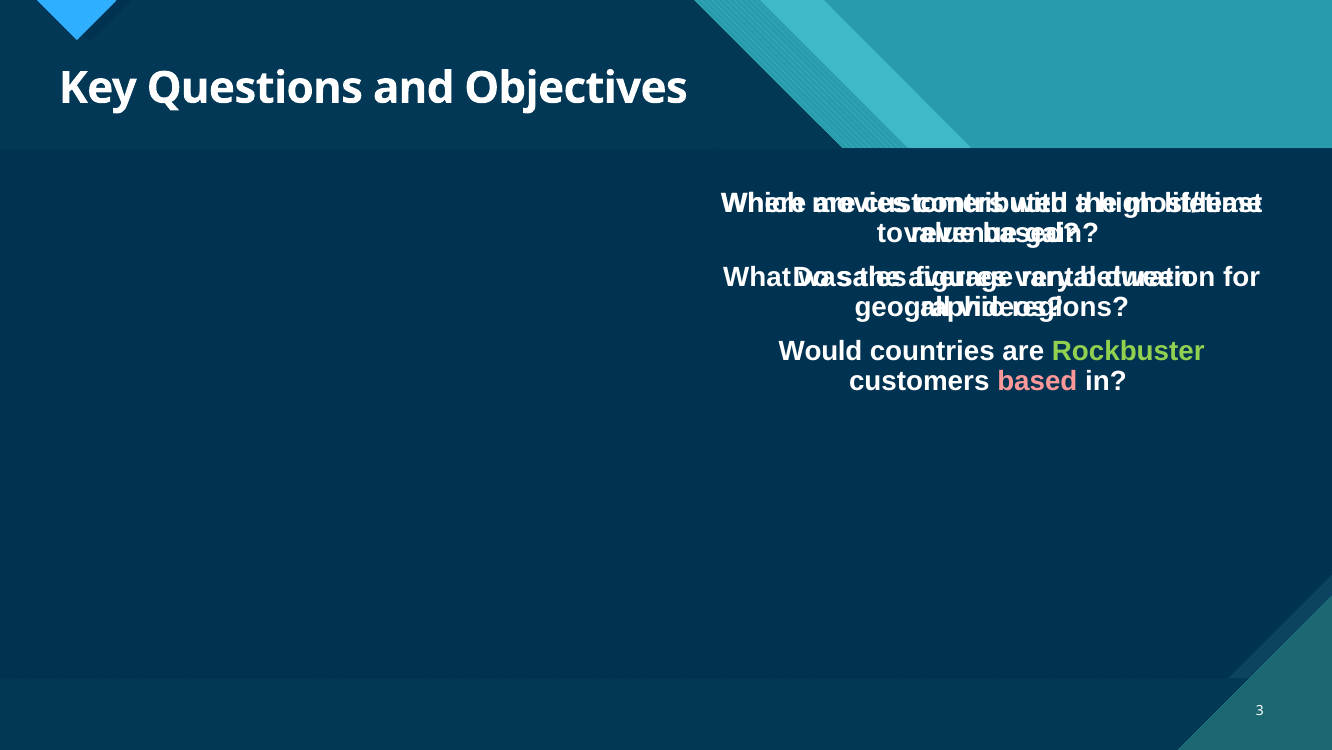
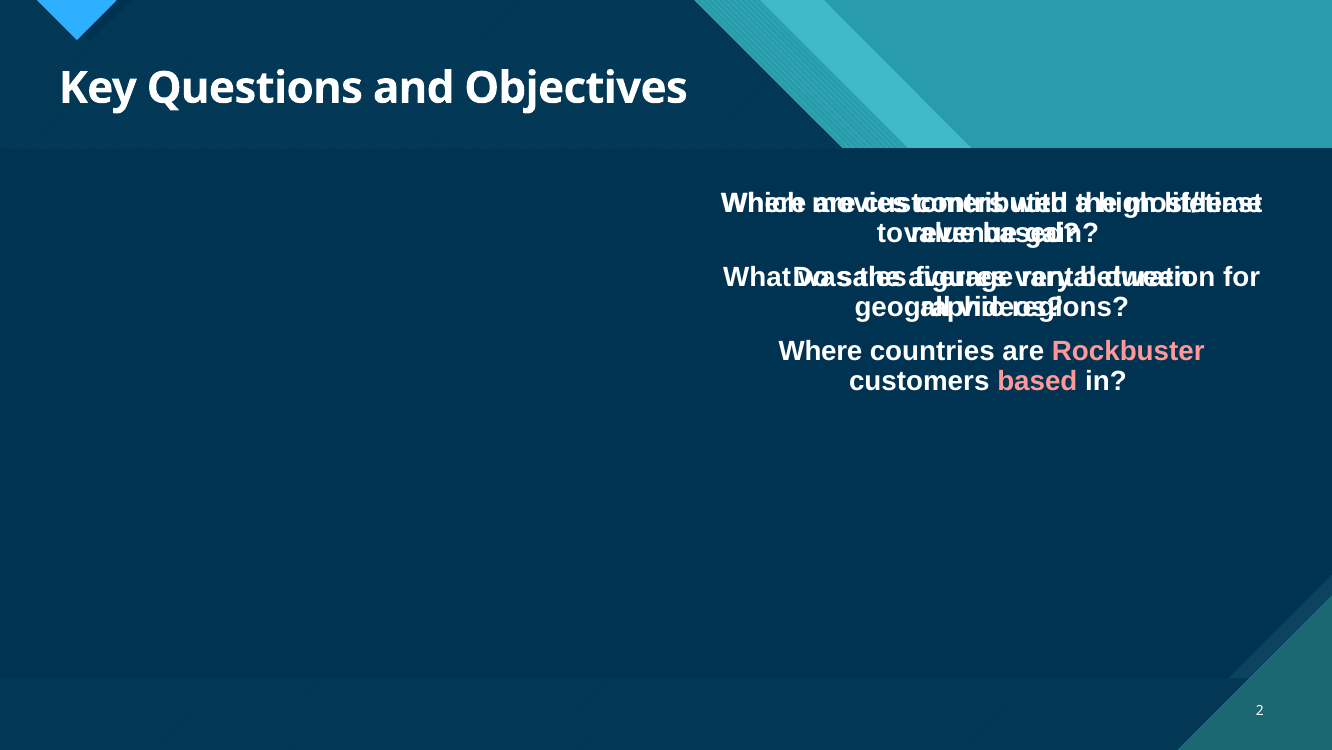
Would at (820, 351): Would -> Where
Rockbuster colour: light green -> pink
3: 3 -> 2
